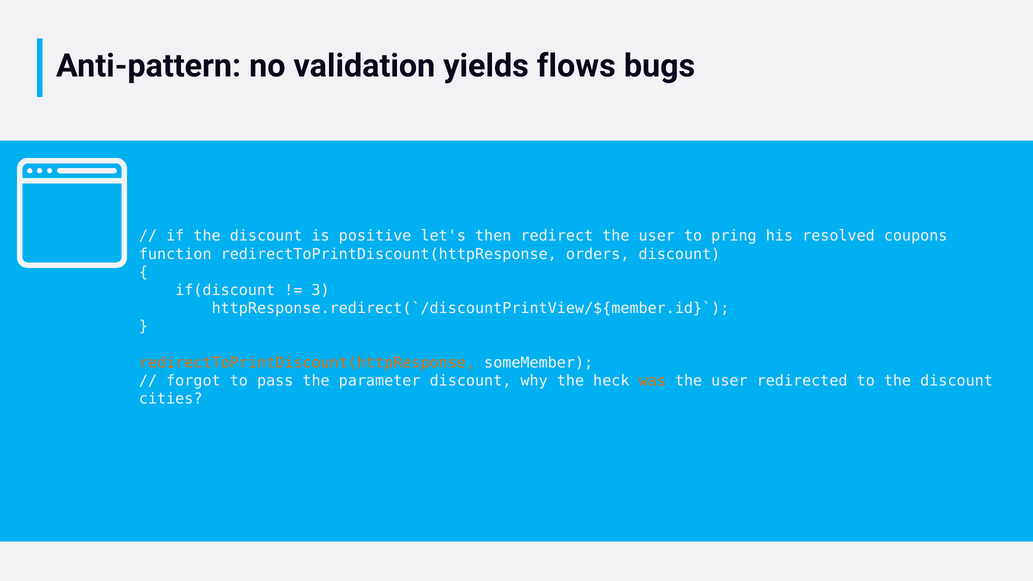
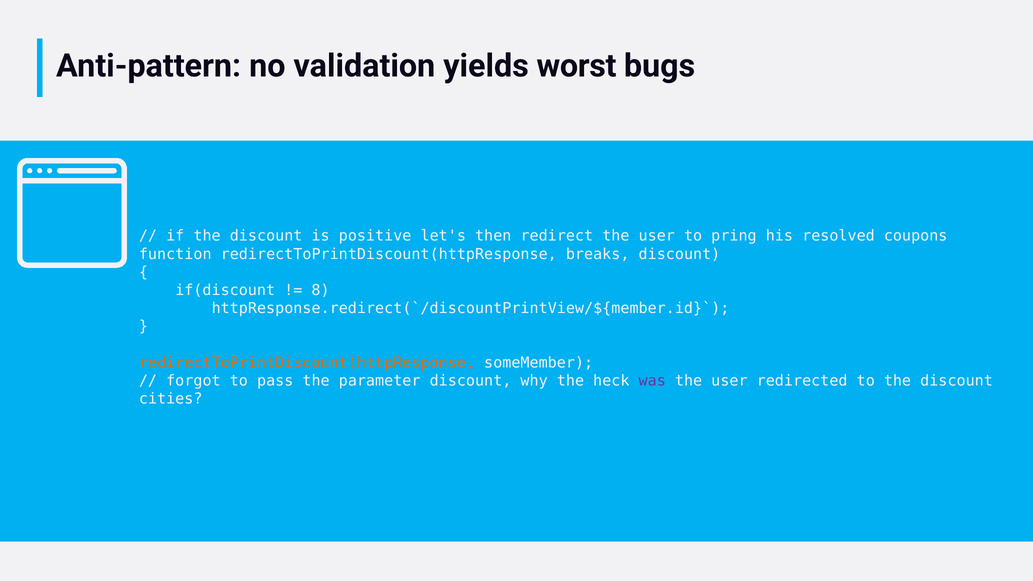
flows: flows -> worst
orders: orders -> breaks
3: 3 -> 8
was colour: orange -> purple
